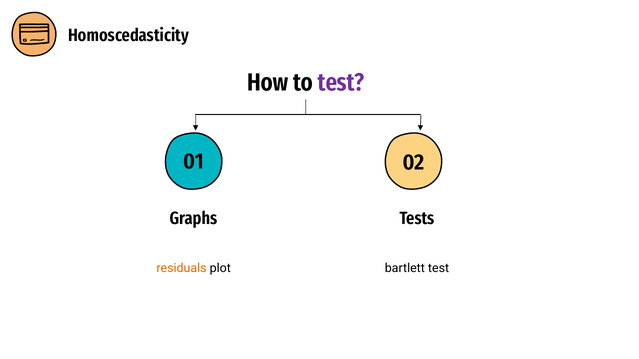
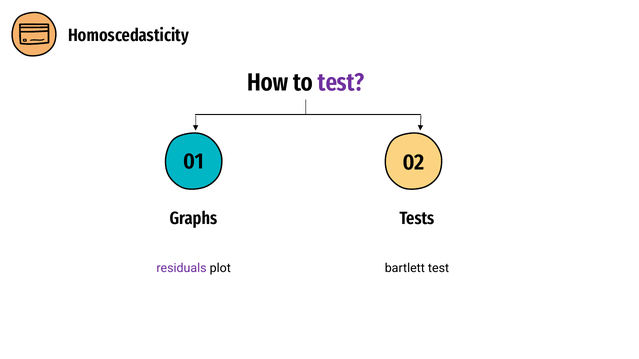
residuals colour: orange -> purple
